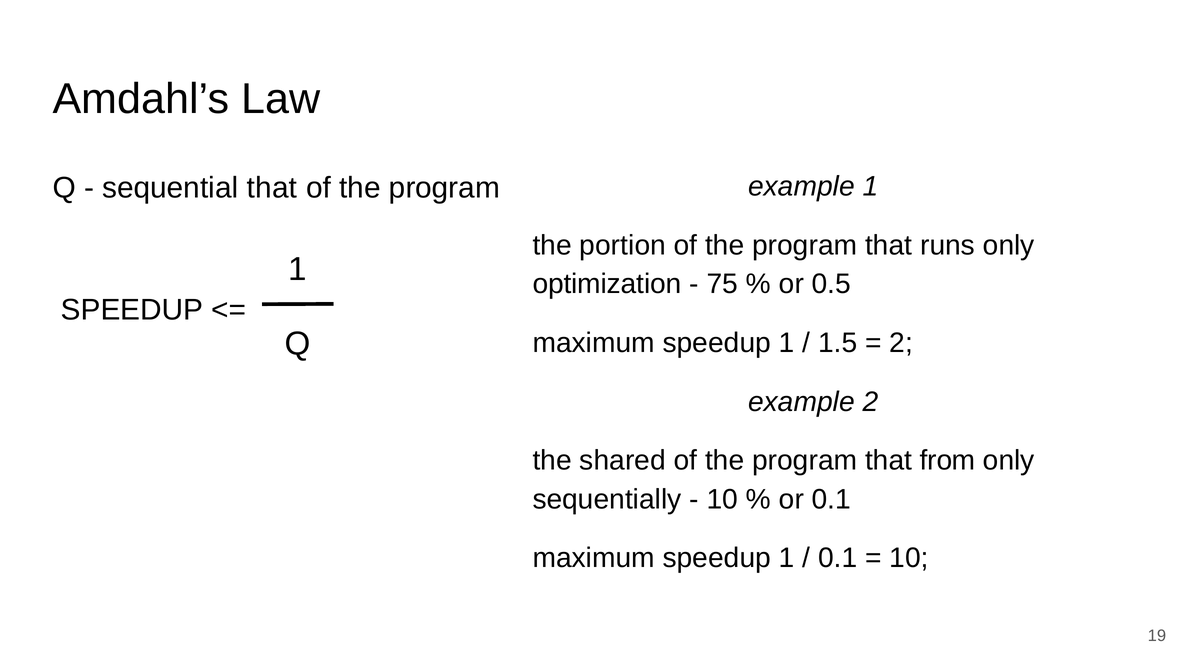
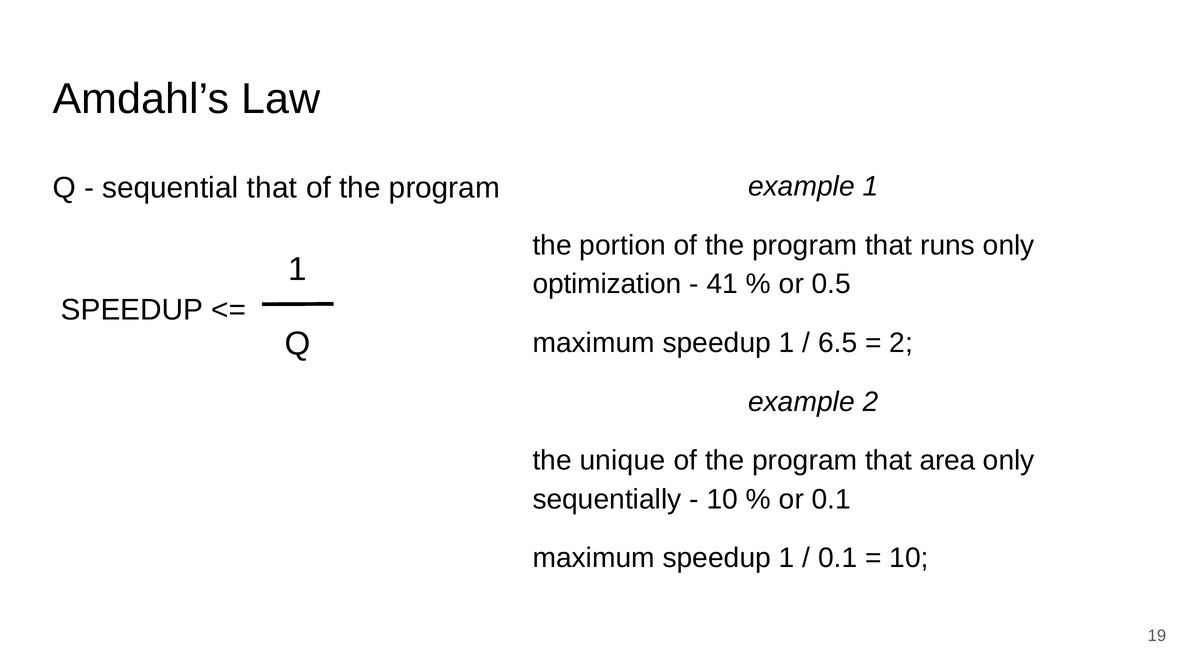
75: 75 -> 41
1.5: 1.5 -> 6.5
shared: shared -> unique
from: from -> area
